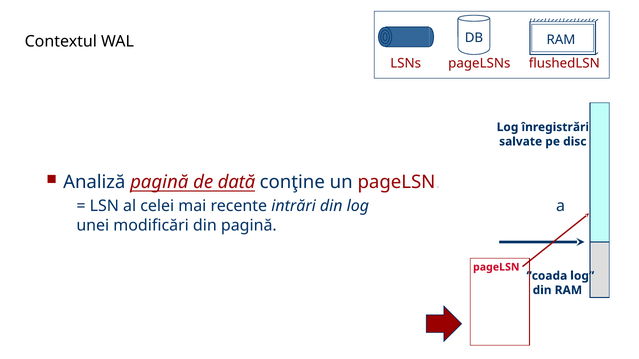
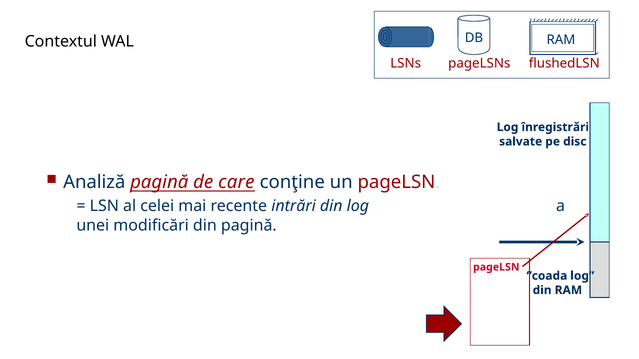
dată: dată -> care
